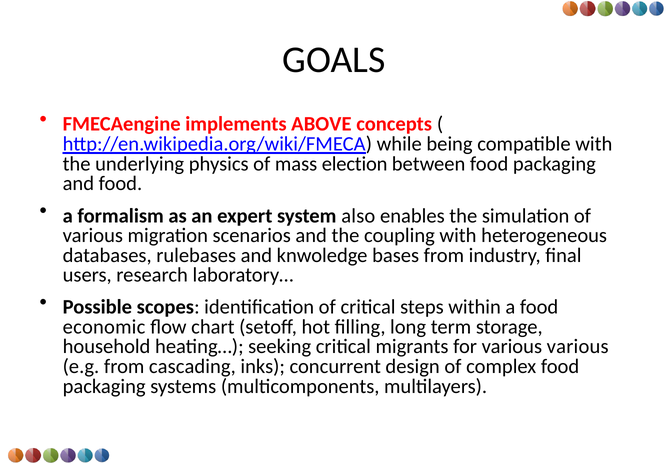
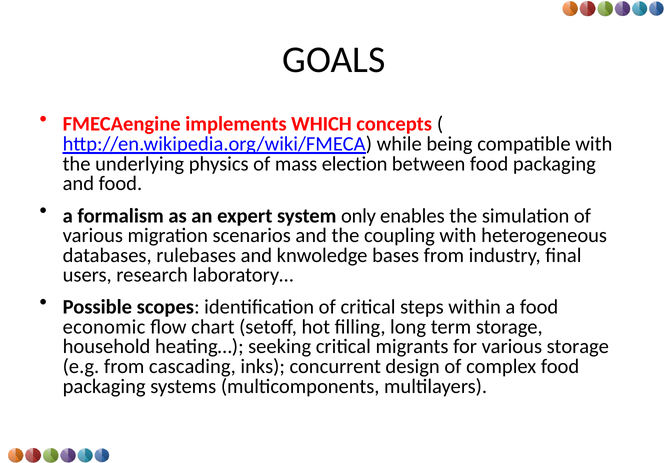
ABOVE: ABOVE -> WHICH
also: also -> only
various various: various -> storage
